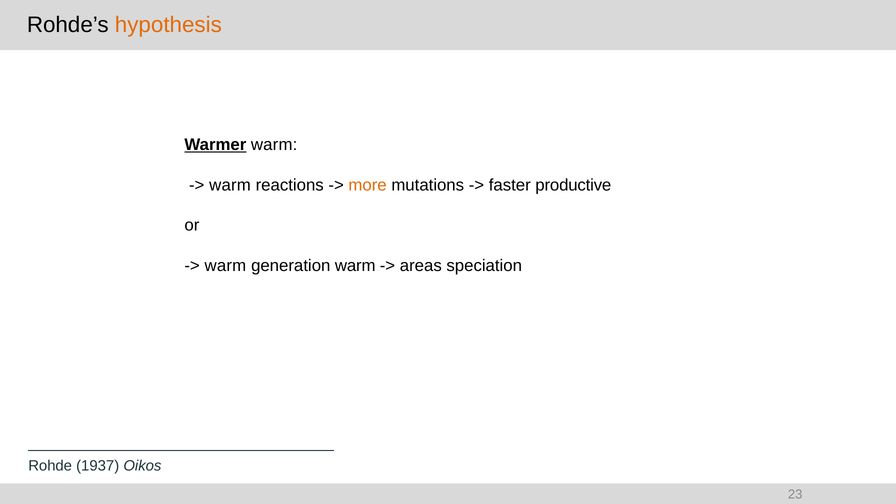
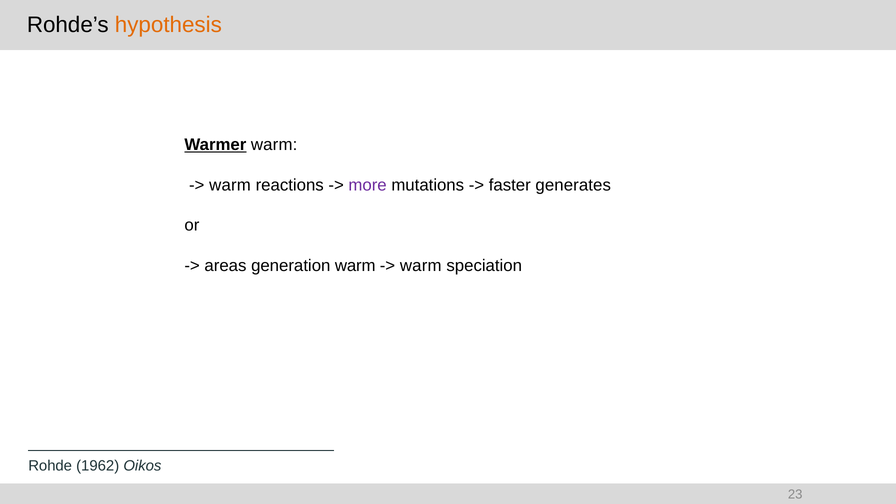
more colour: orange -> purple
productive: productive -> generates
warm at (225, 266): warm -> areas
areas at (421, 266): areas -> warm
1937: 1937 -> 1962
